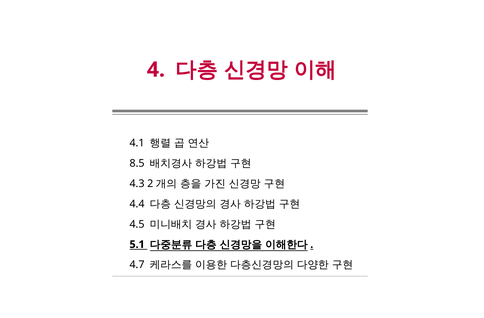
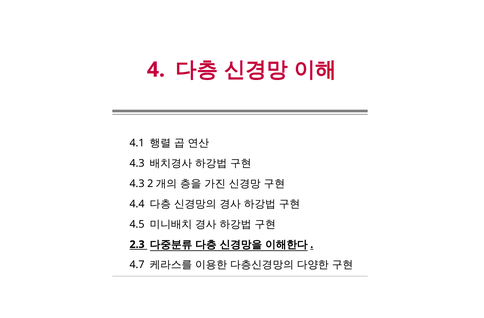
8.5 at (137, 163): 8.5 -> 4.3
5.1: 5.1 -> 2.3
